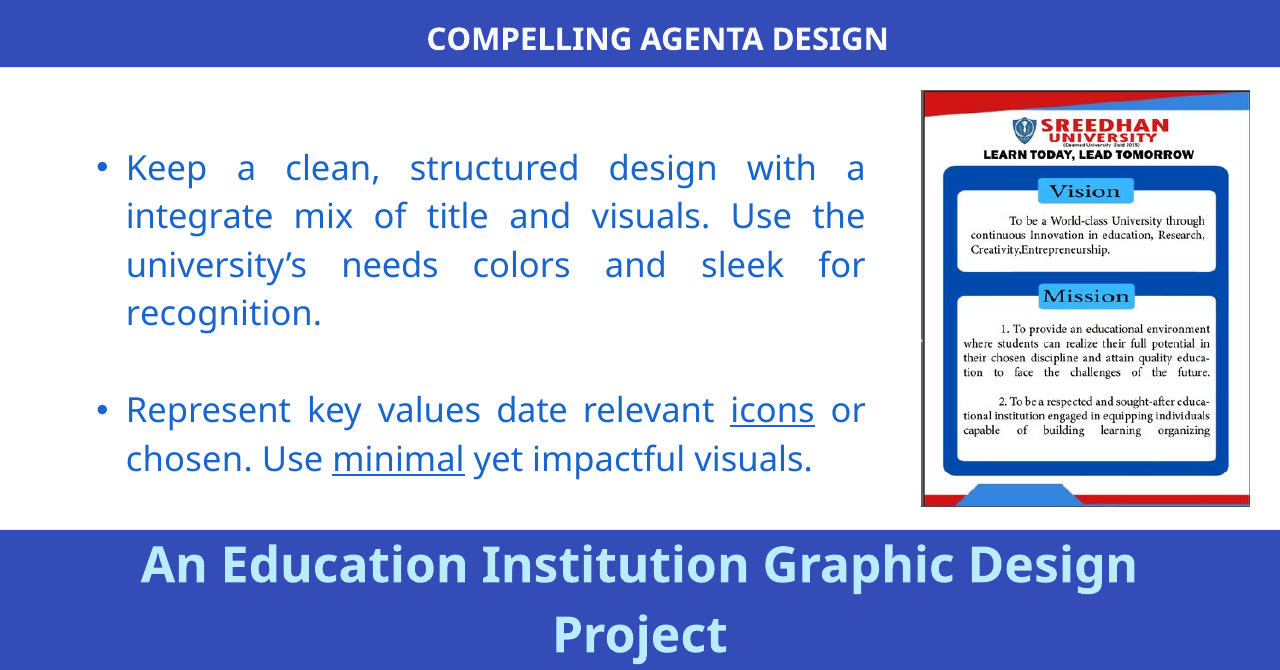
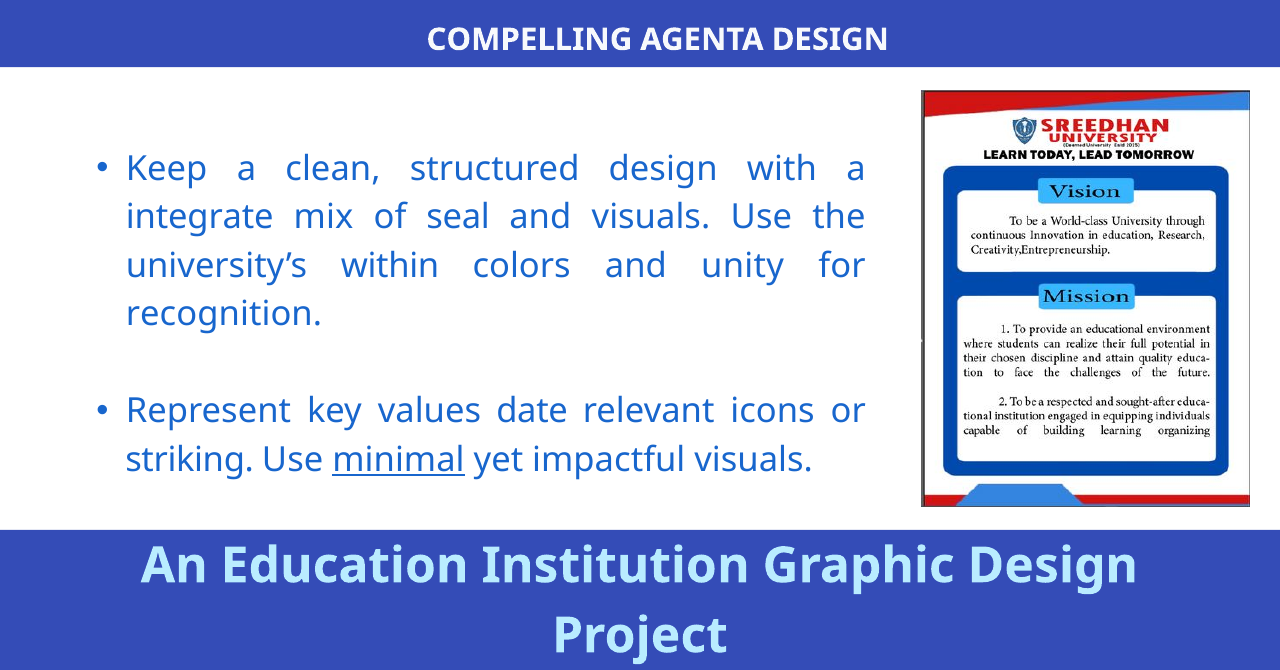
title: title -> seal
needs: needs -> within
sleek: sleek -> unity
icons underline: present -> none
chosen: chosen -> striking
